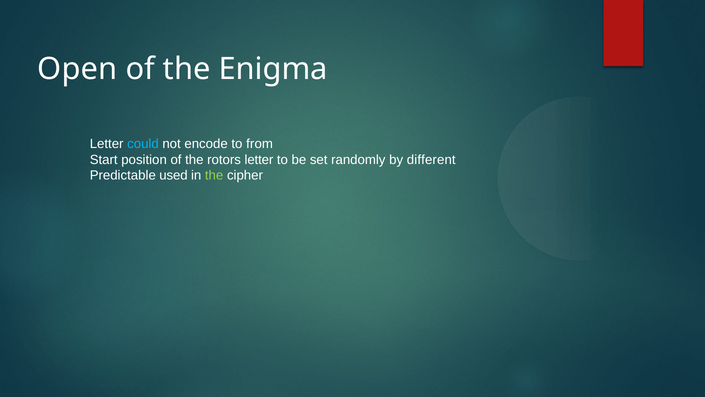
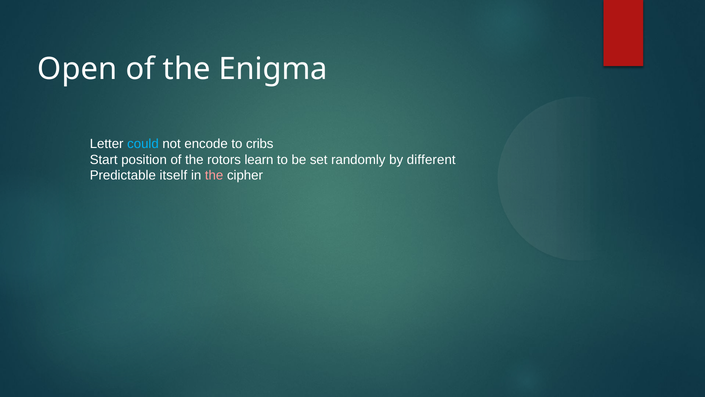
from: from -> cribs
rotors letter: letter -> learn
used: used -> itself
the at (214, 175) colour: light green -> pink
